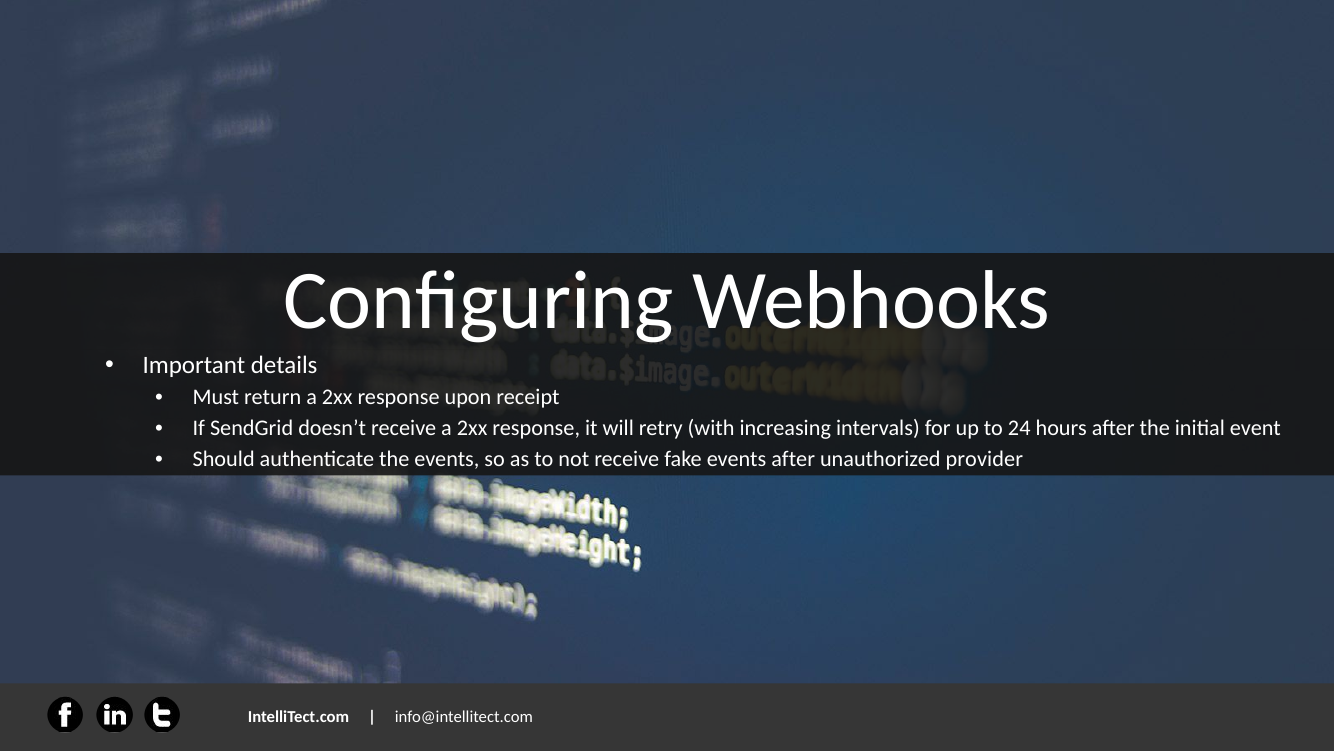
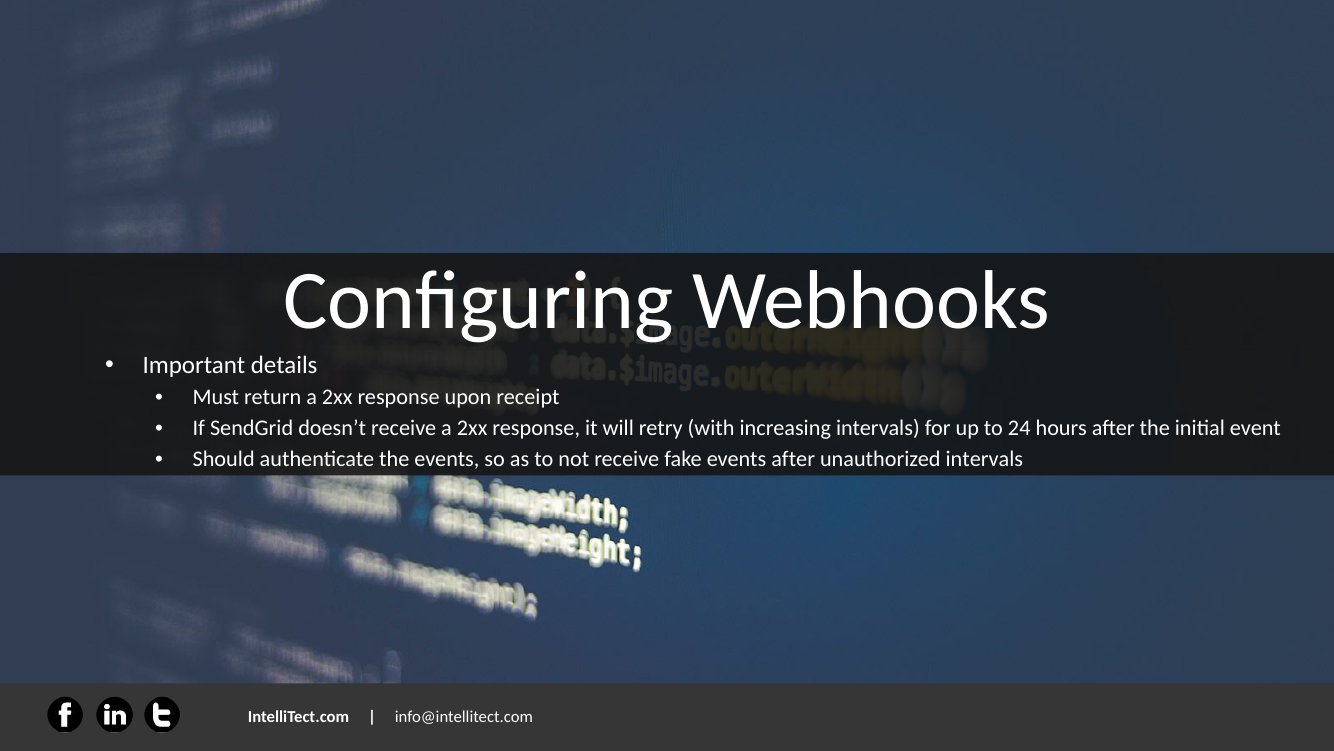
unauthorized provider: provider -> intervals
